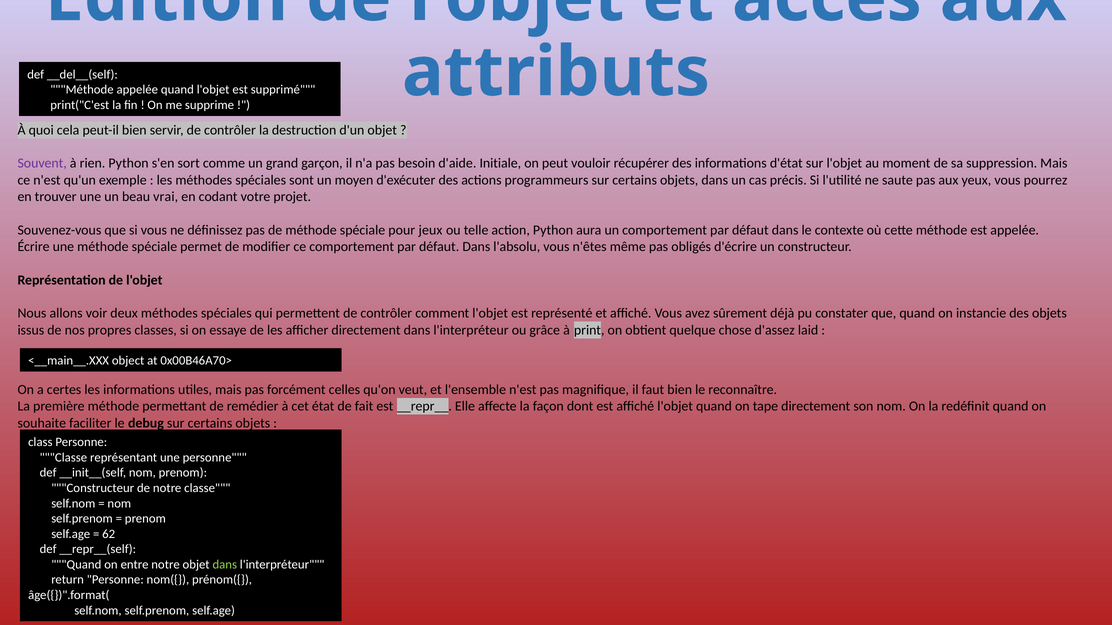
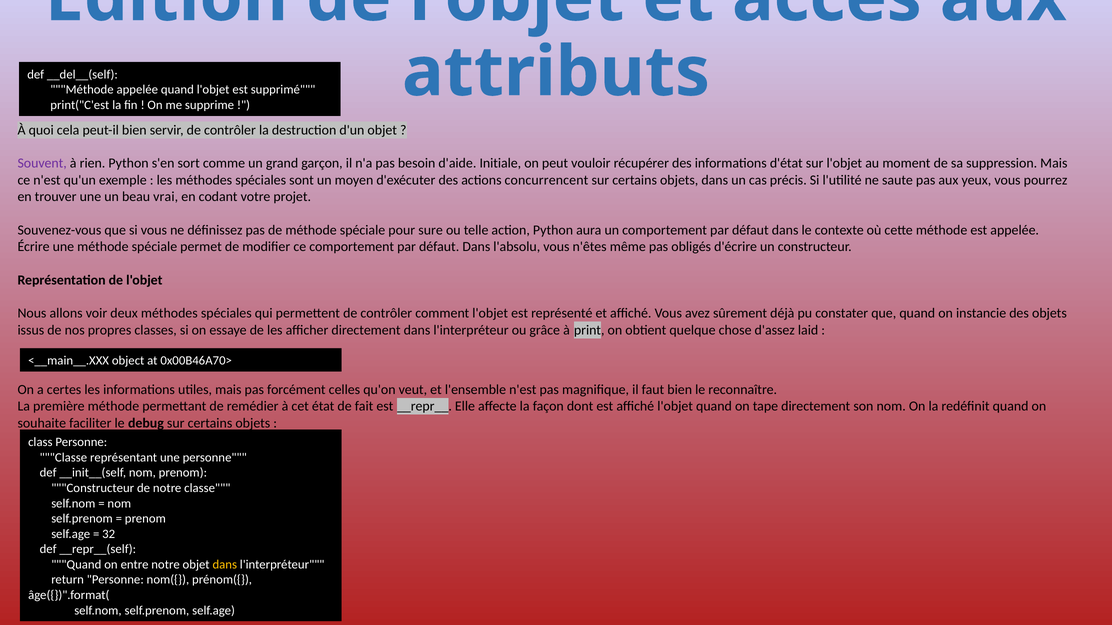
programmeurs: programmeurs -> concurrencent
jeux: jeux -> sure
62: 62 -> 32
dans at (225, 565) colour: light green -> yellow
